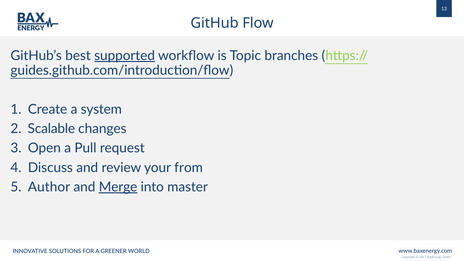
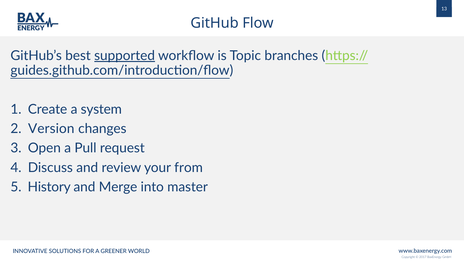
Scalable: Scalable -> Version
Author: Author -> History
Merge underline: present -> none
